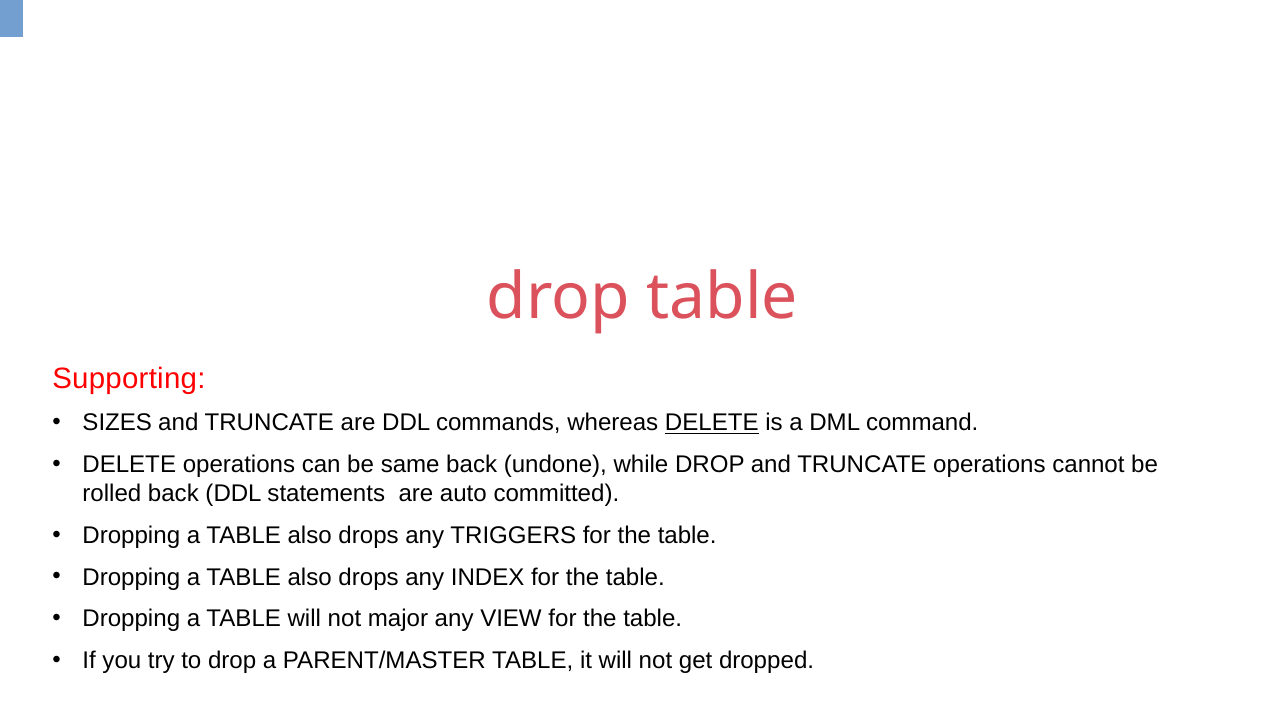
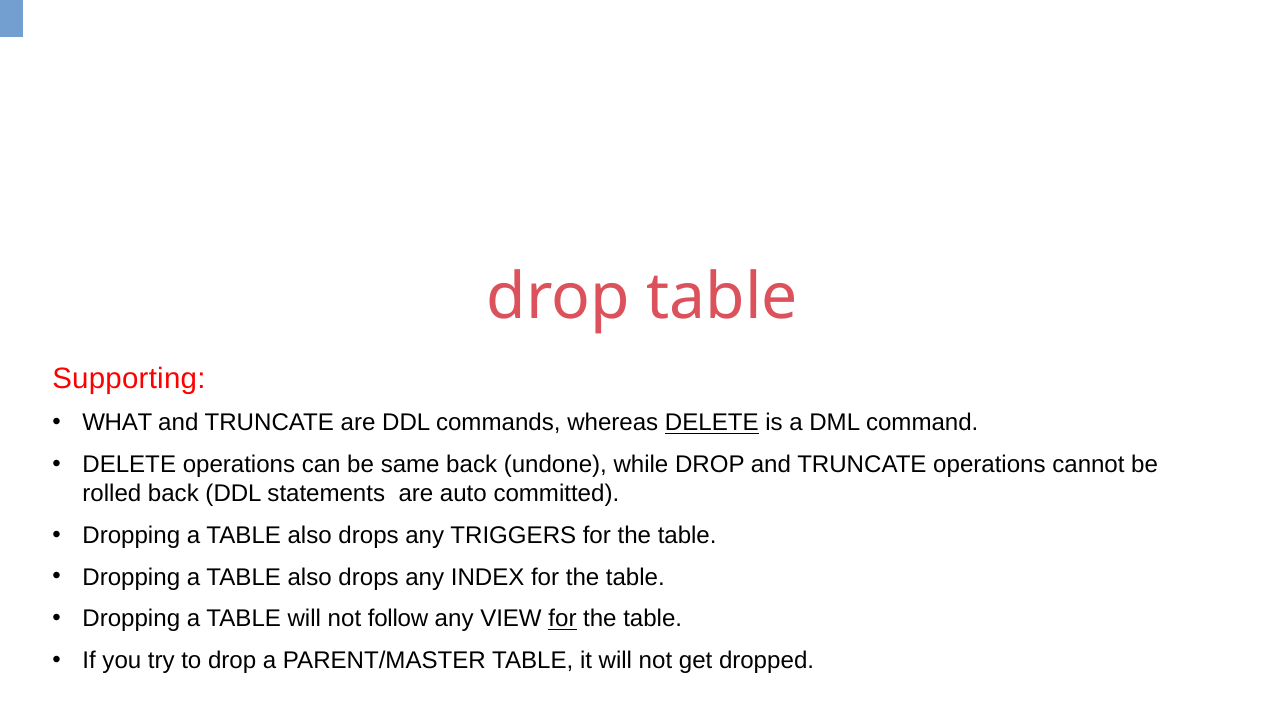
SIZES: SIZES -> WHAT
major: major -> follow
for at (563, 619) underline: none -> present
